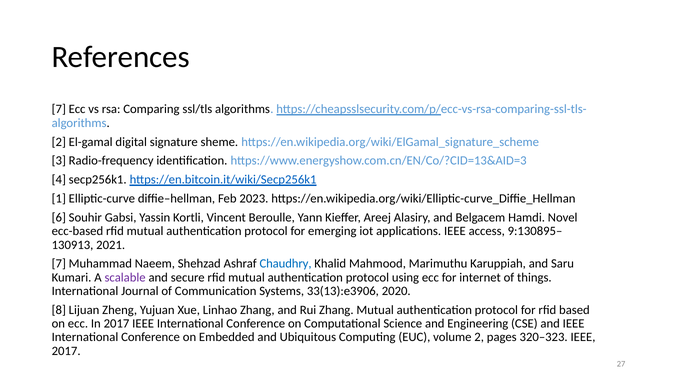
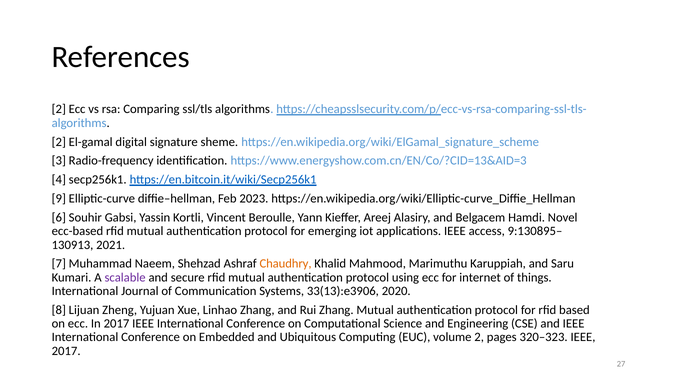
7 at (59, 109): 7 -> 2
1: 1 -> 9
Chaudhry colour: blue -> orange
